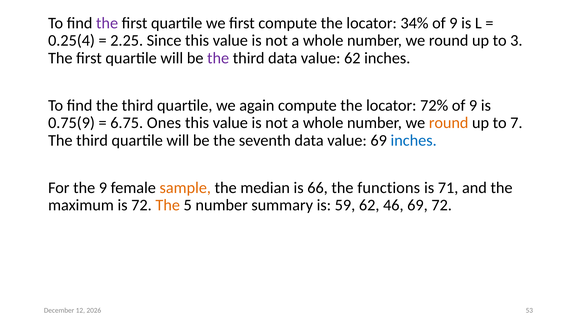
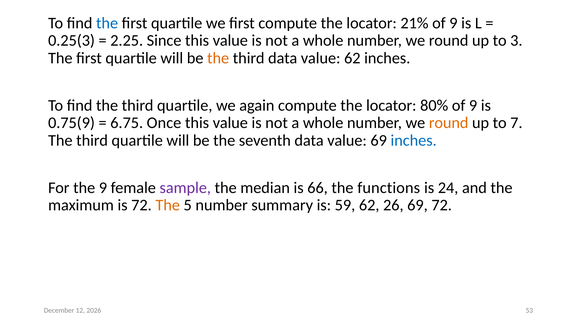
the at (107, 23) colour: purple -> blue
34%: 34% -> 21%
0.25(4: 0.25(4 -> 0.25(3
the at (218, 58) colour: purple -> orange
72%: 72% -> 80%
Ones: Ones -> Once
sample colour: orange -> purple
71: 71 -> 24
46: 46 -> 26
